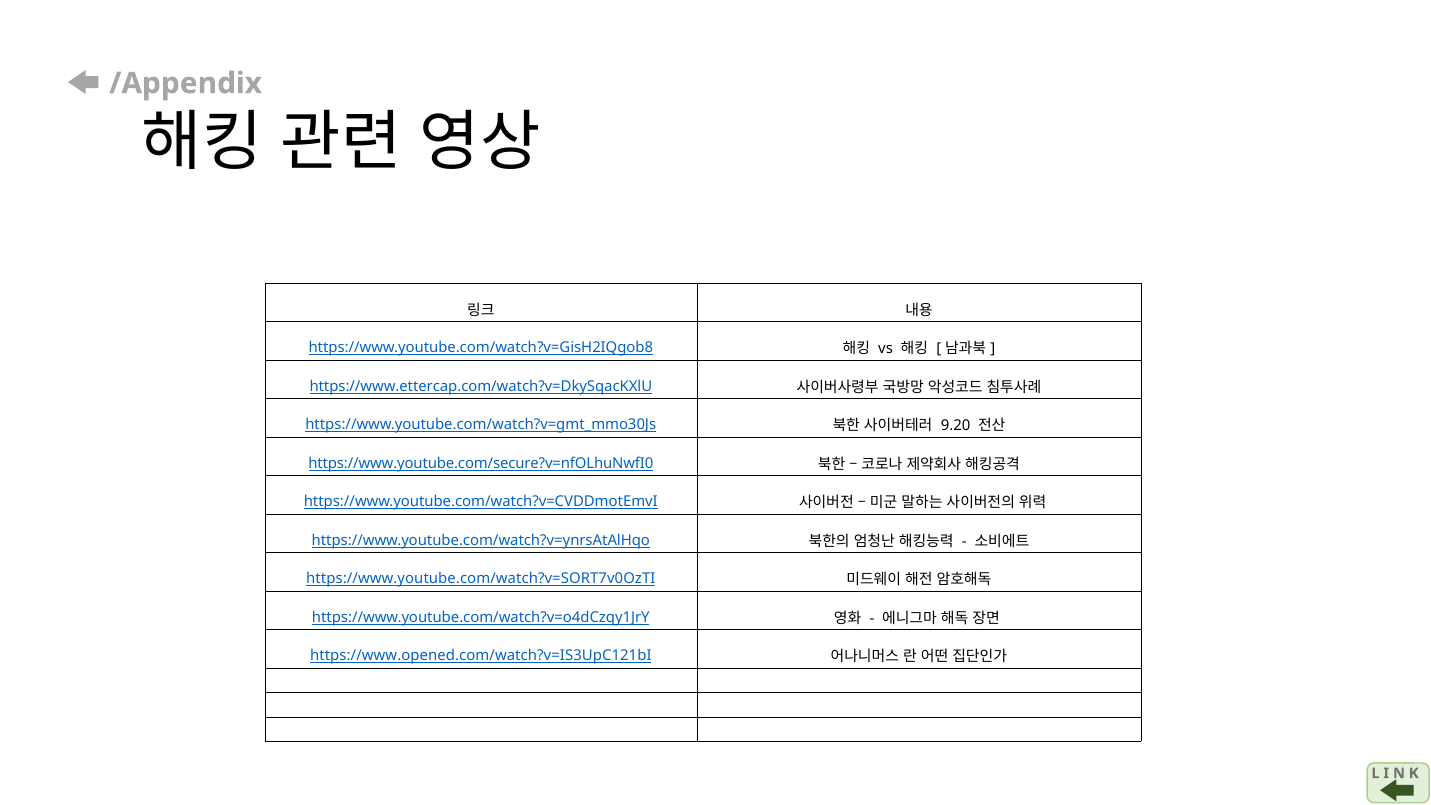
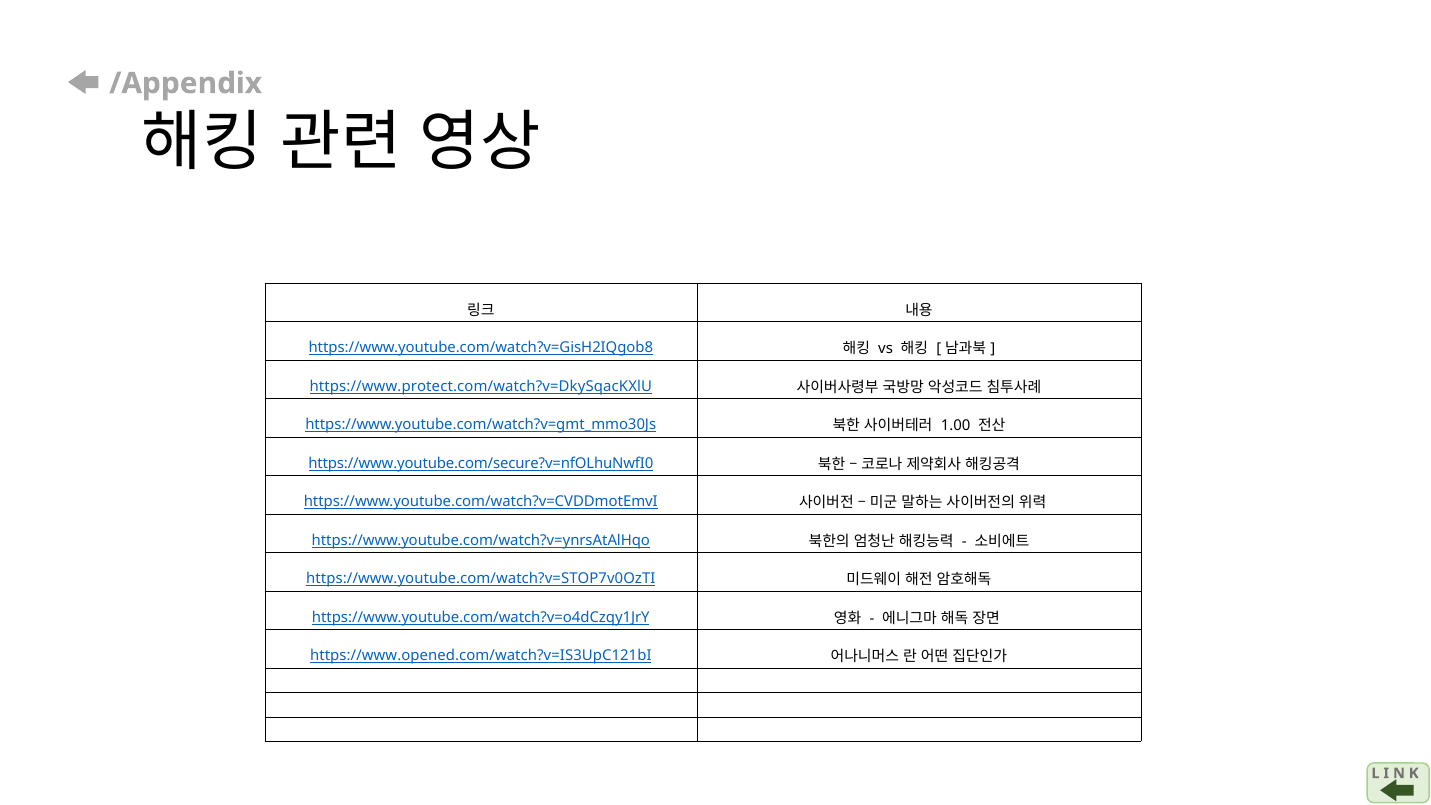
https://www.ettercap.com/watch?v=DkySqacKXlU: https://www.ettercap.com/watch?v=DkySqacKXlU -> https://www.protect.com/watch?v=DkySqacKXlU
9.20: 9.20 -> 1.00
https://www.youtube.com/watch?v=SORT7v0OzTI: https://www.youtube.com/watch?v=SORT7v0OzTI -> https://www.youtube.com/watch?v=STOP7v0OzTI
